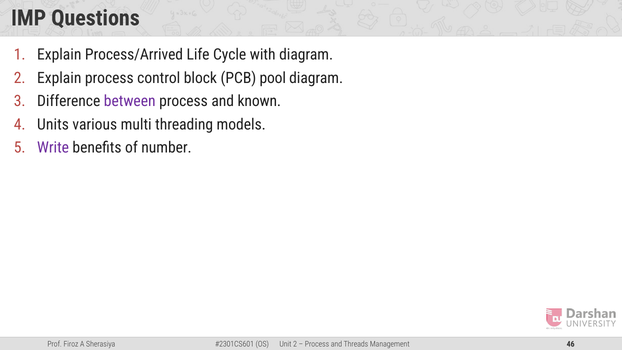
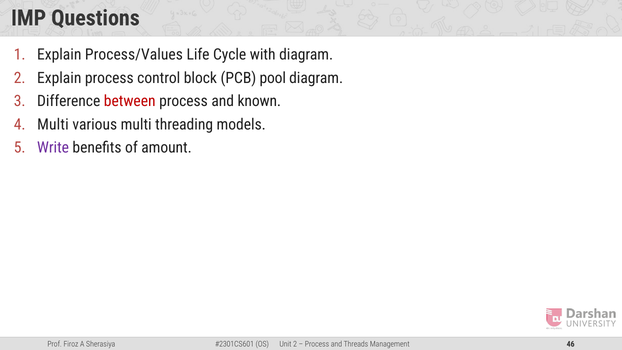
Process/Arrived: Process/Arrived -> Process/Values
between colour: purple -> red
Units at (53, 124): Units -> Multi
number: number -> amount
